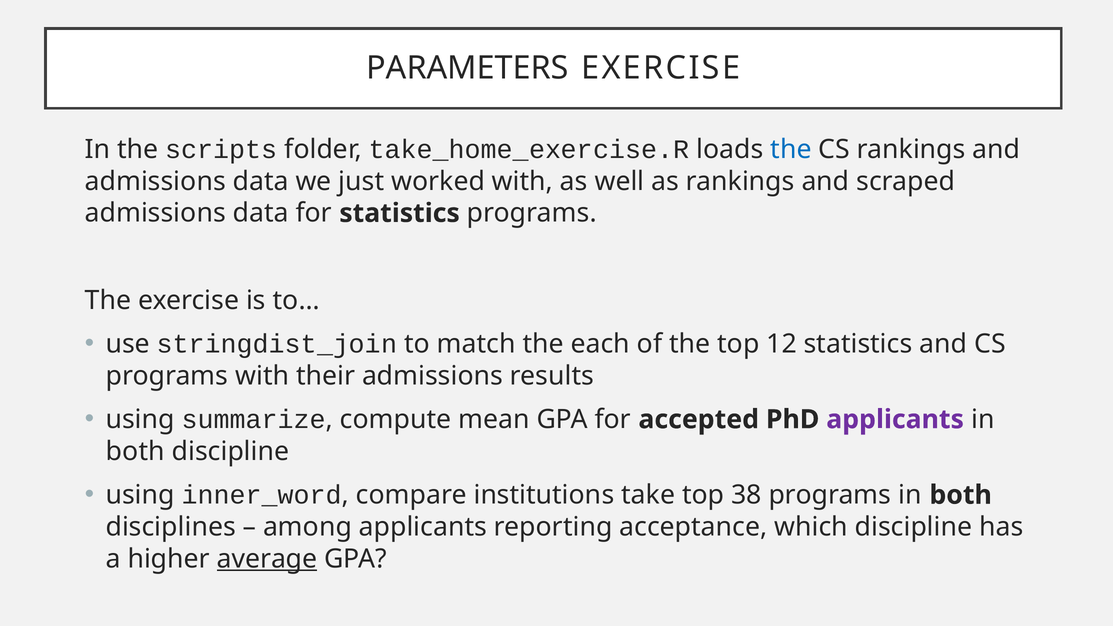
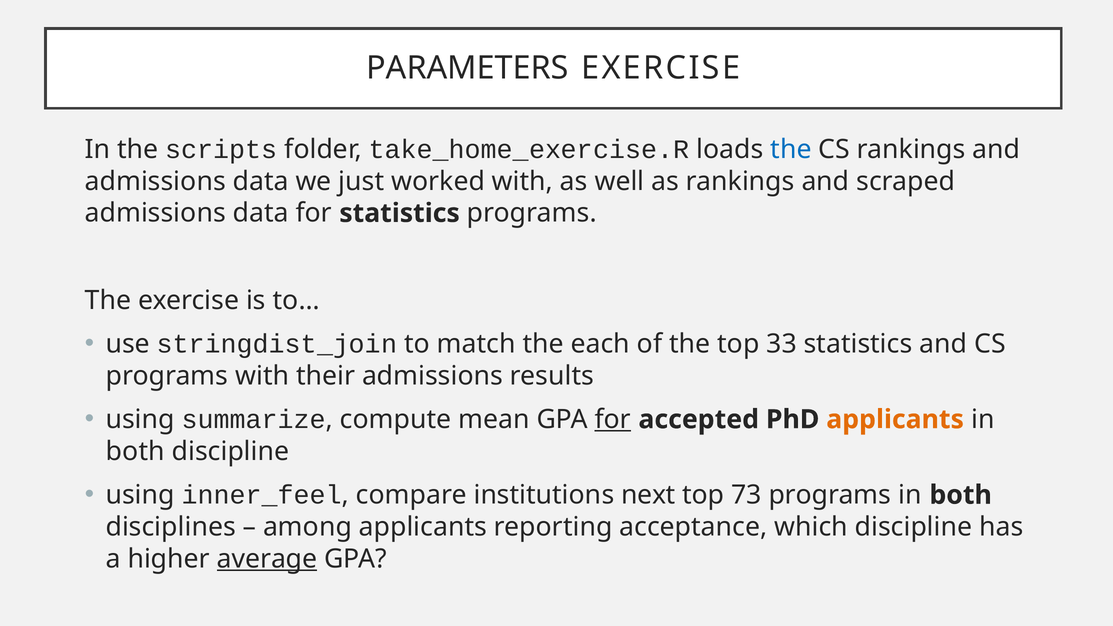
12: 12 -> 33
for at (613, 419) underline: none -> present
applicants at (895, 419) colour: purple -> orange
inner_word: inner_word -> inner_feel
take: take -> next
38: 38 -> 73
